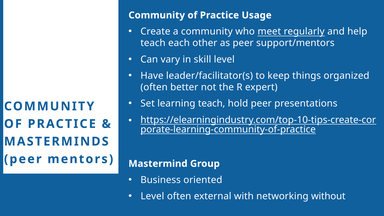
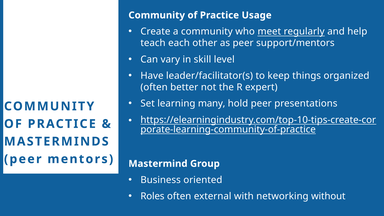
learning teach: teach -> many
Level at (152, 196): Level -> Roles
